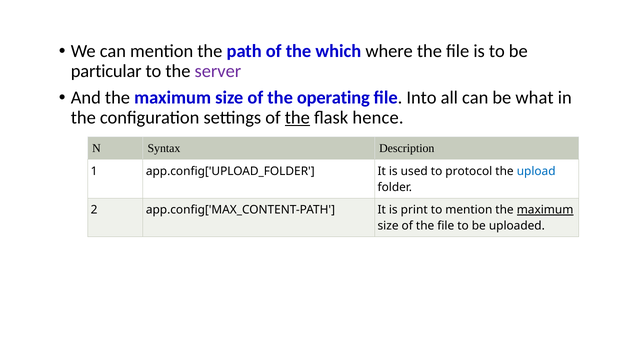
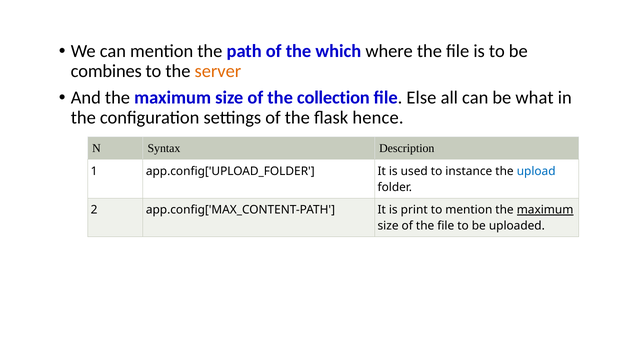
particular: particular -> combines
server colour: purple -> orange
operating: operating -> collection
Into: Into -> Else
the at (297, 118) underline: present -> none
protocol: protocol -> instance
